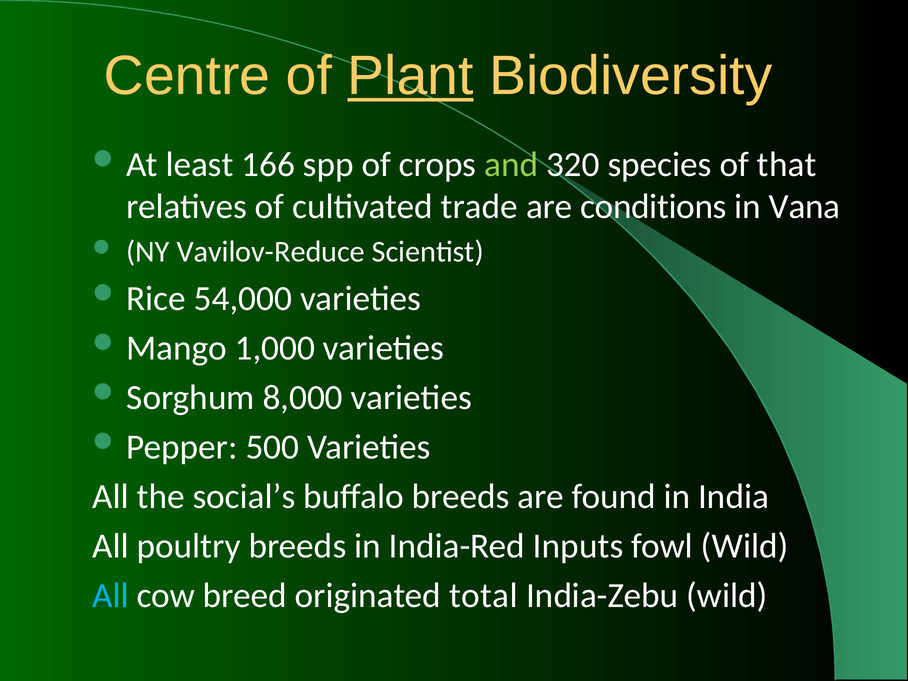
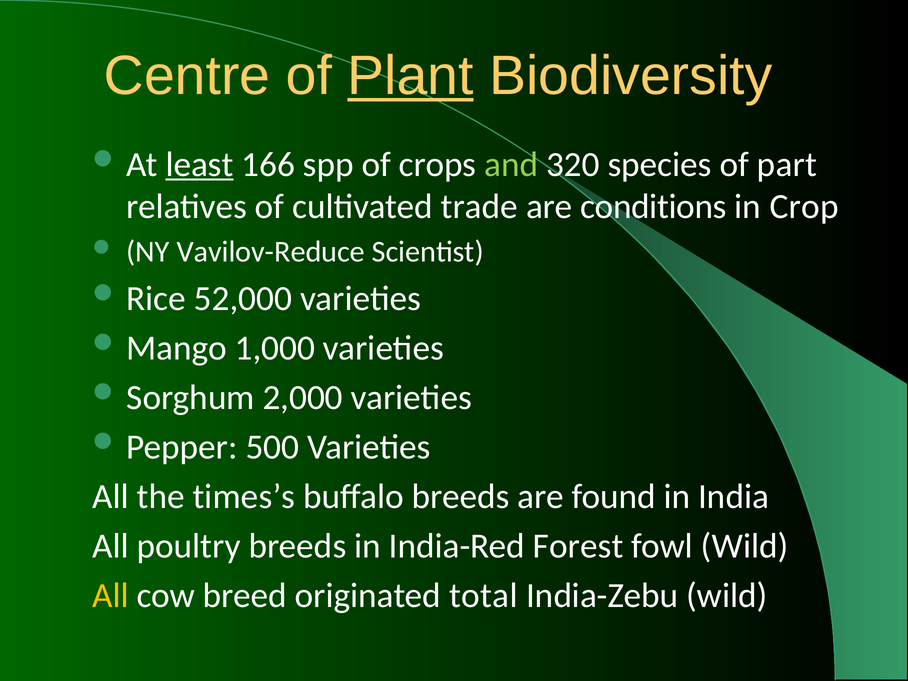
least underline: none -> present
that: that -> part
Vana: Vana -> Crop
54,000: 54,000 -> 52,000
8,000: 8,000 -> 2,000
social’s: social’s -> times’s
Inputs: Inputs -> Forest
All at (111, 595) colour: light blue -> yellow
